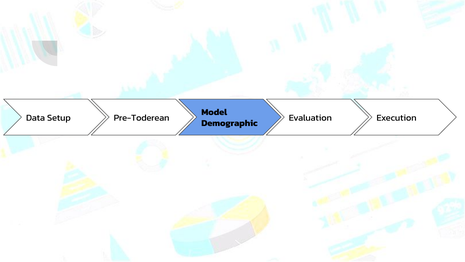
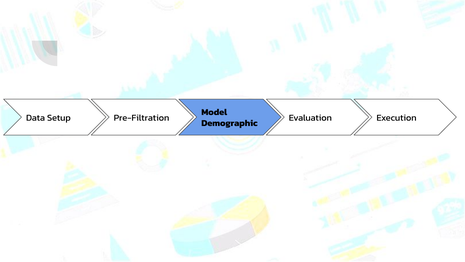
Pre-Toderean: Pre-Toderean -> Pre-Filtration
